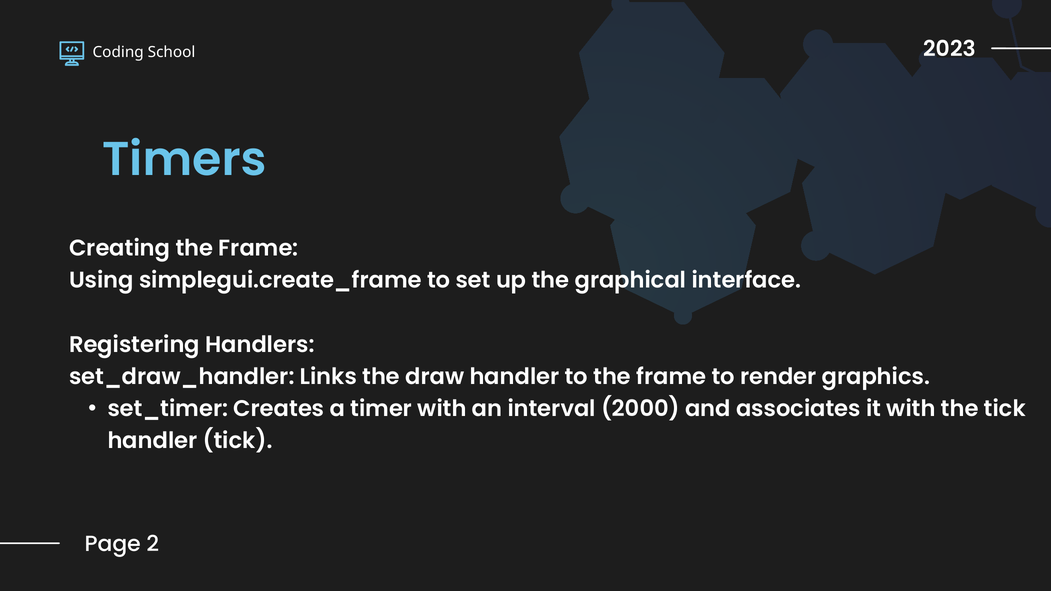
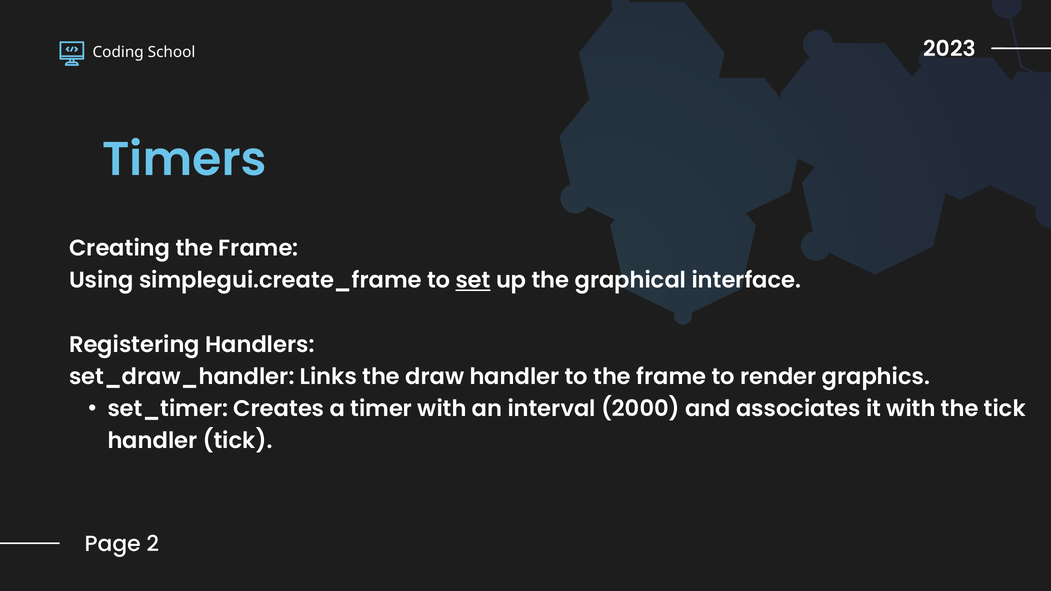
set underline: none -> present
